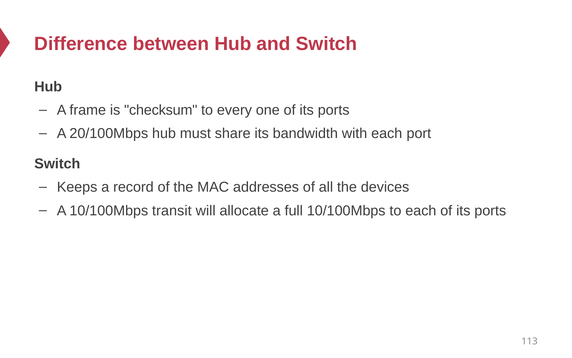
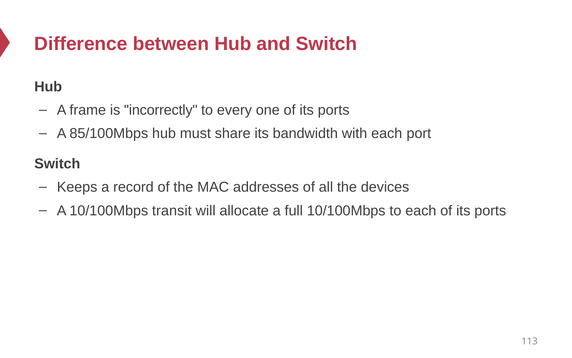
checksum: checksum -> incorrectly
20/100Mbps: 20/100Mbps -> 85/100Mbps
